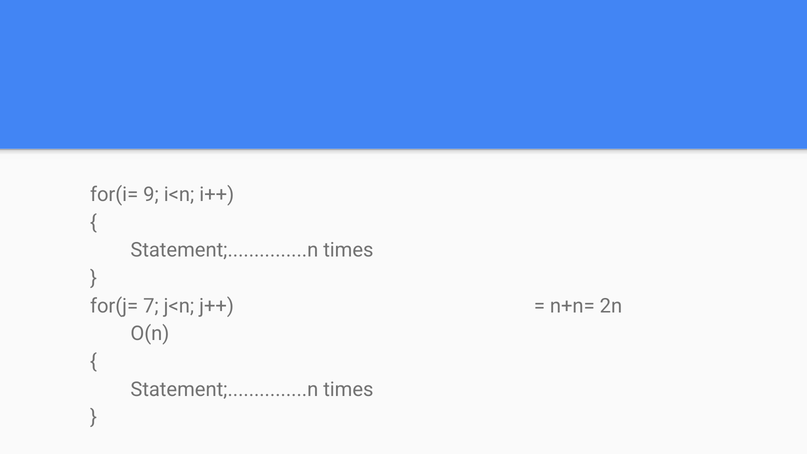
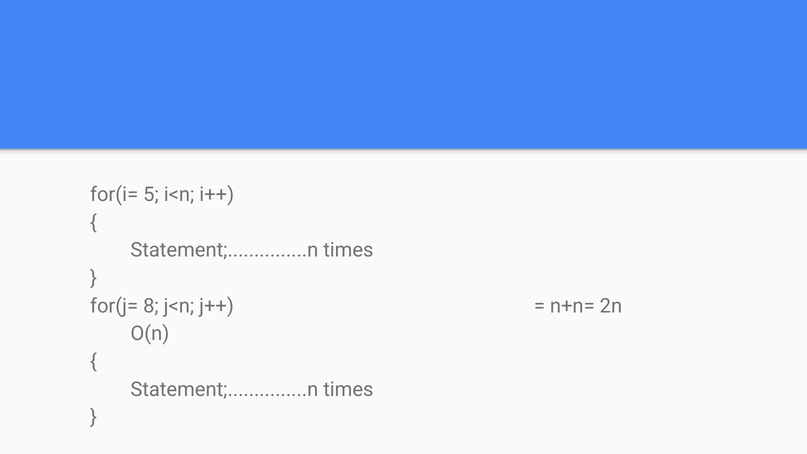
9: 9 -> 5
7: 7 -> 8
